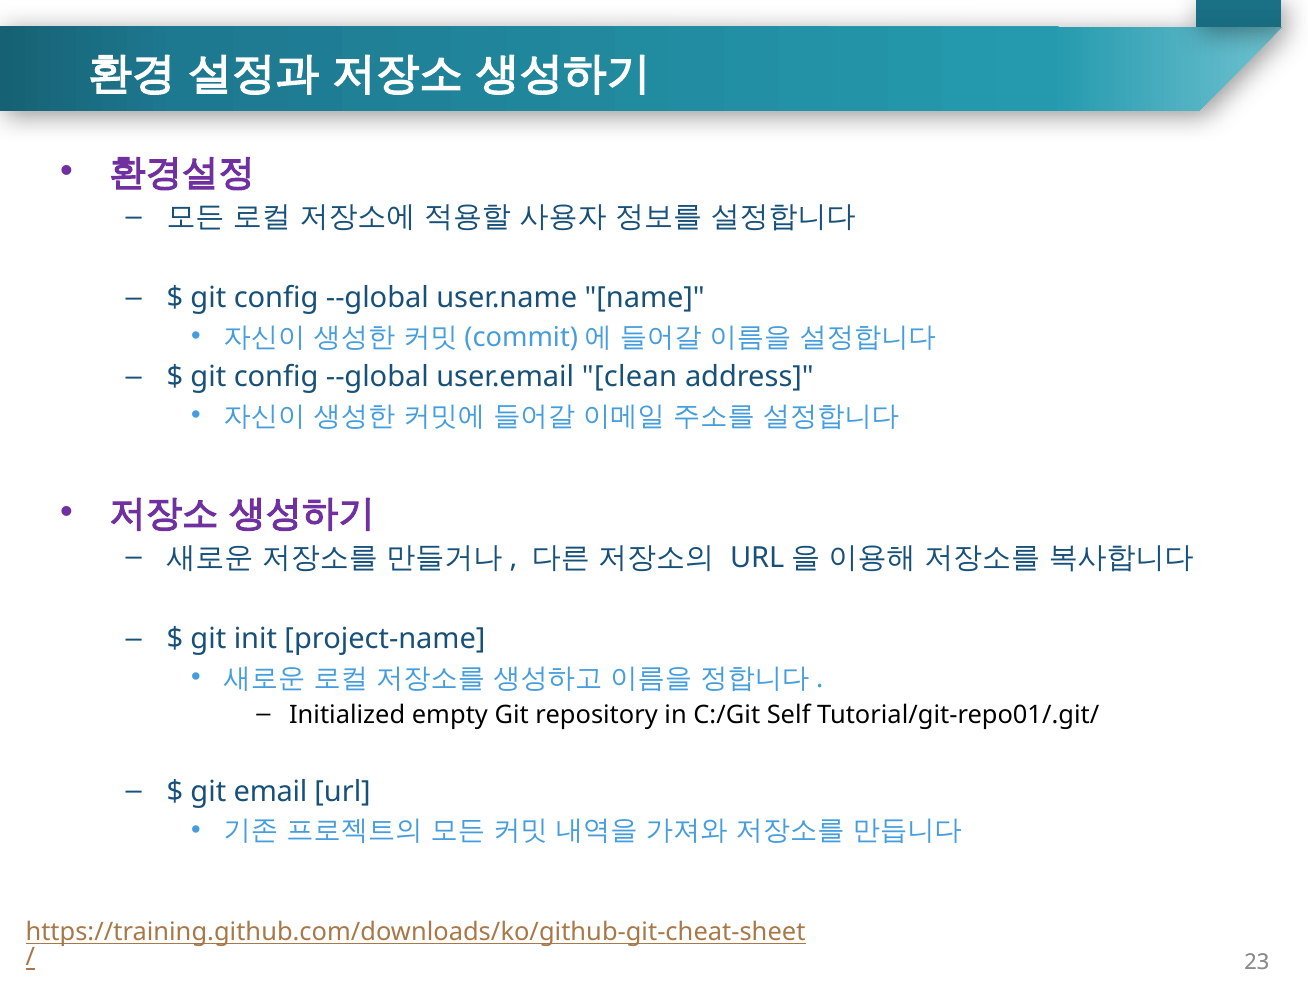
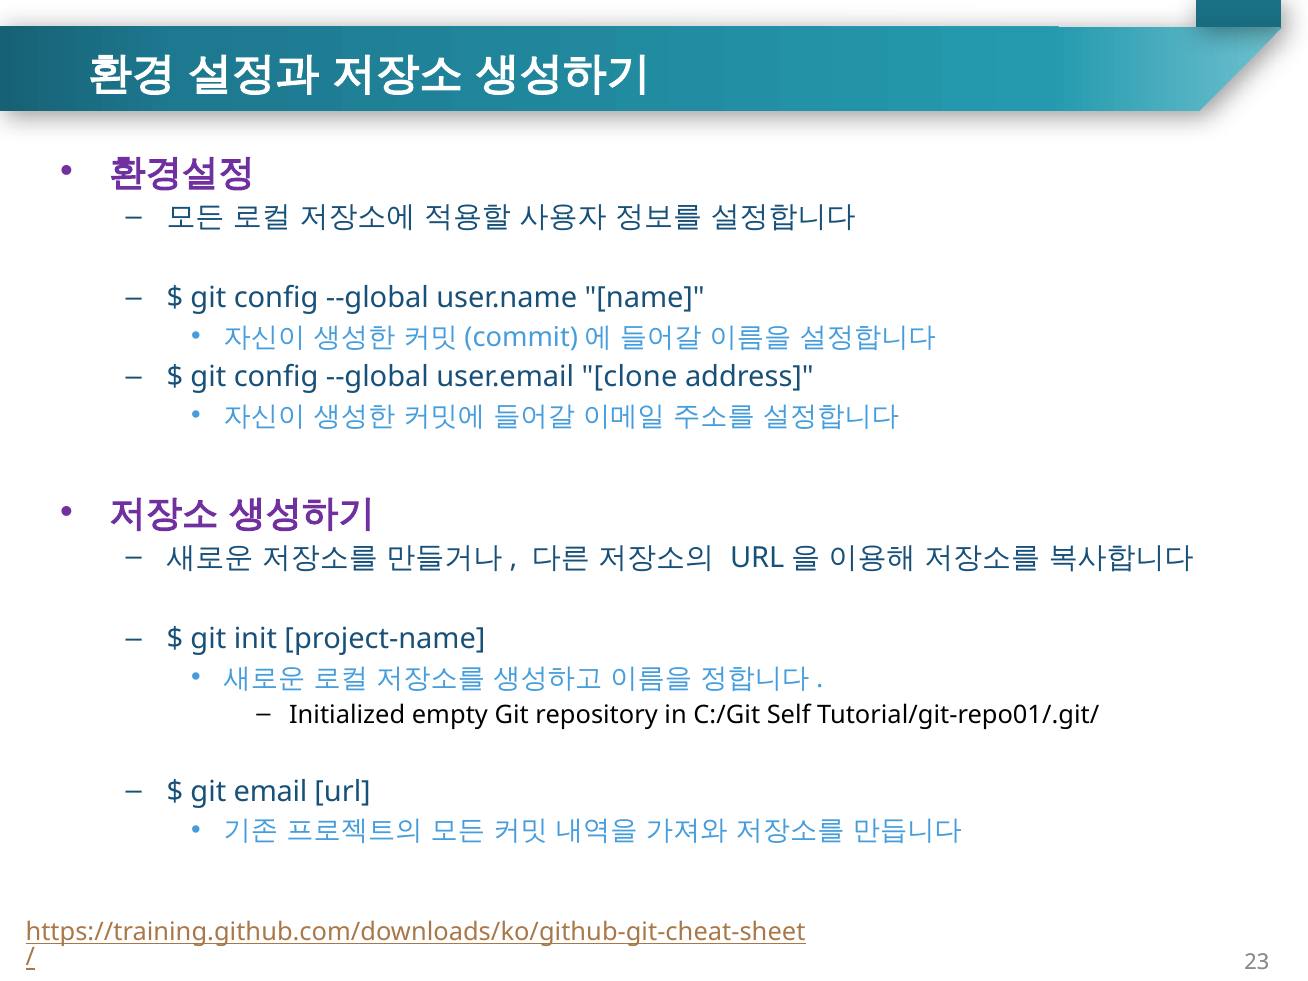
clean: clean -> clone
